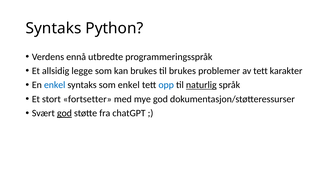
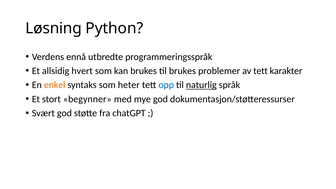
Syntaks at (54, 28): Syntaks -> Løsning
legge: legge -> hvert
enkel at (55, 85) colour: blue -> orange
som enkel: enkel -> heter
fortsetter: fortsetter -> begynner
god at (64, 113) underline: present -> none
